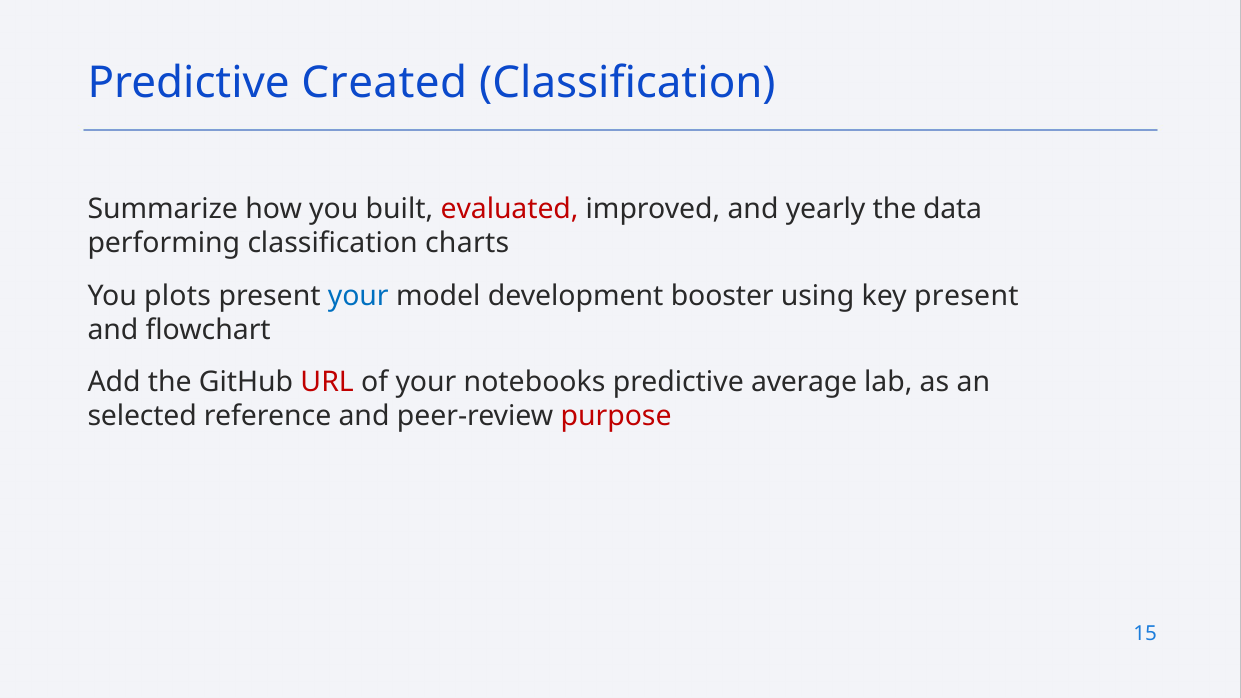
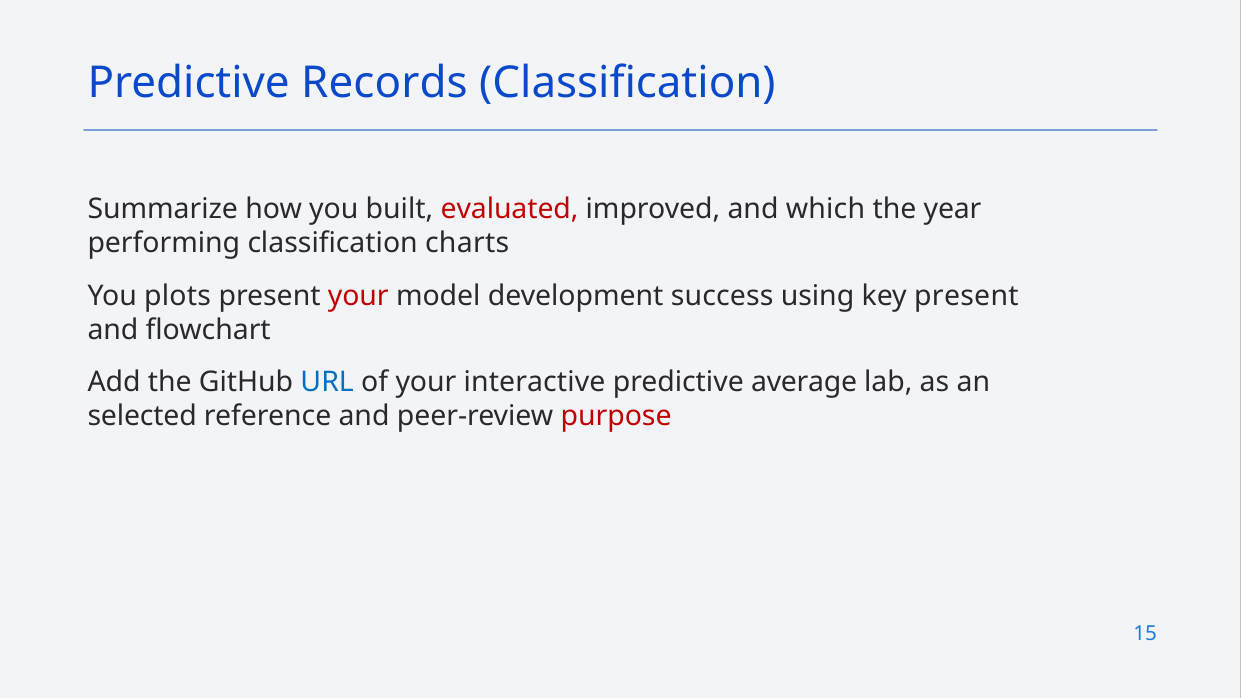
Created: Created -> Records
yearly: yearly -> which
data: data -> year
your at (358, 296) colour: blue -> red
booster: booster -> success
URL colour: red -> blue
notebooks: notebooks -> interactive
